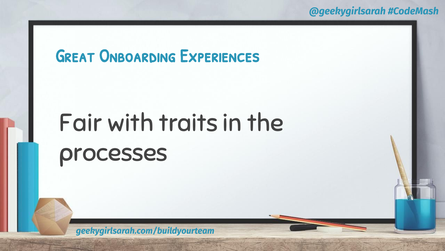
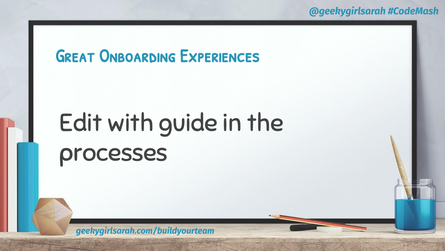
Fair: Fair -> Edit
traits: traits -> guide
